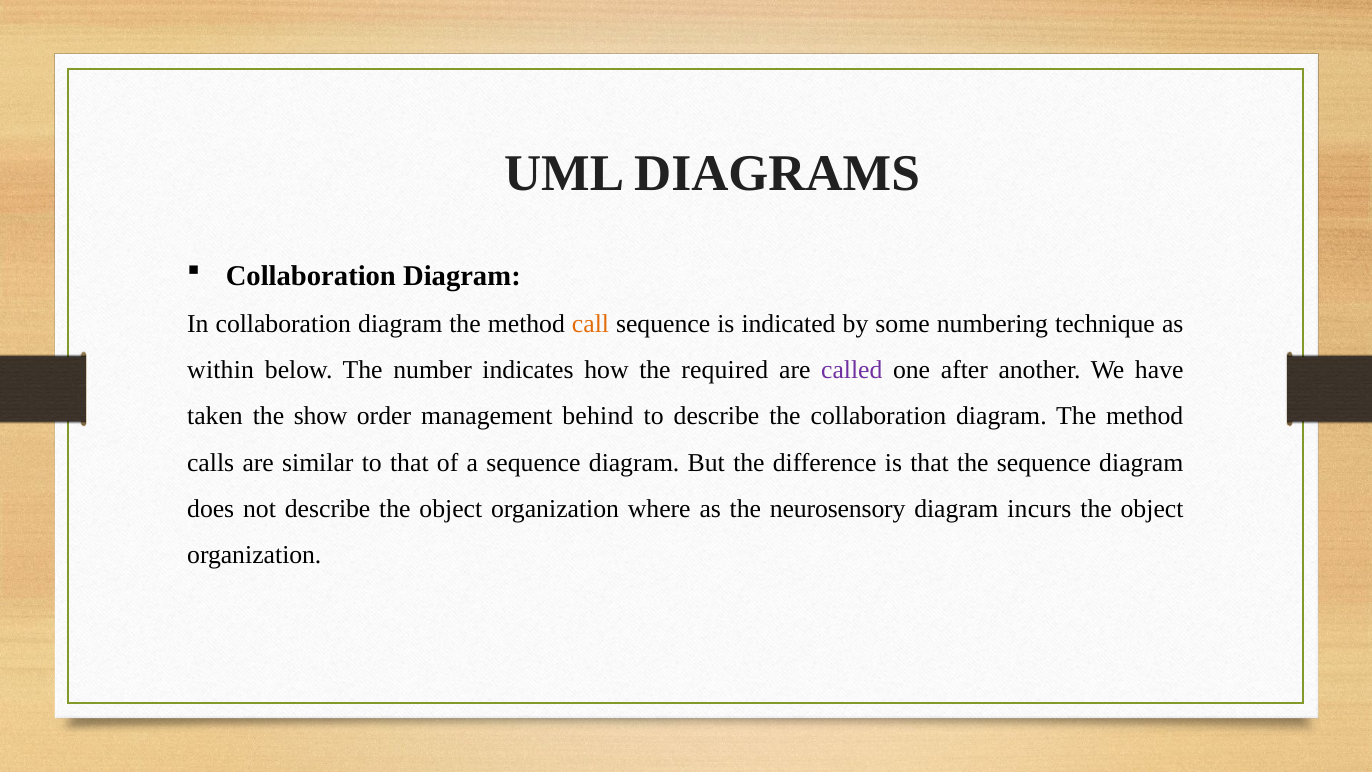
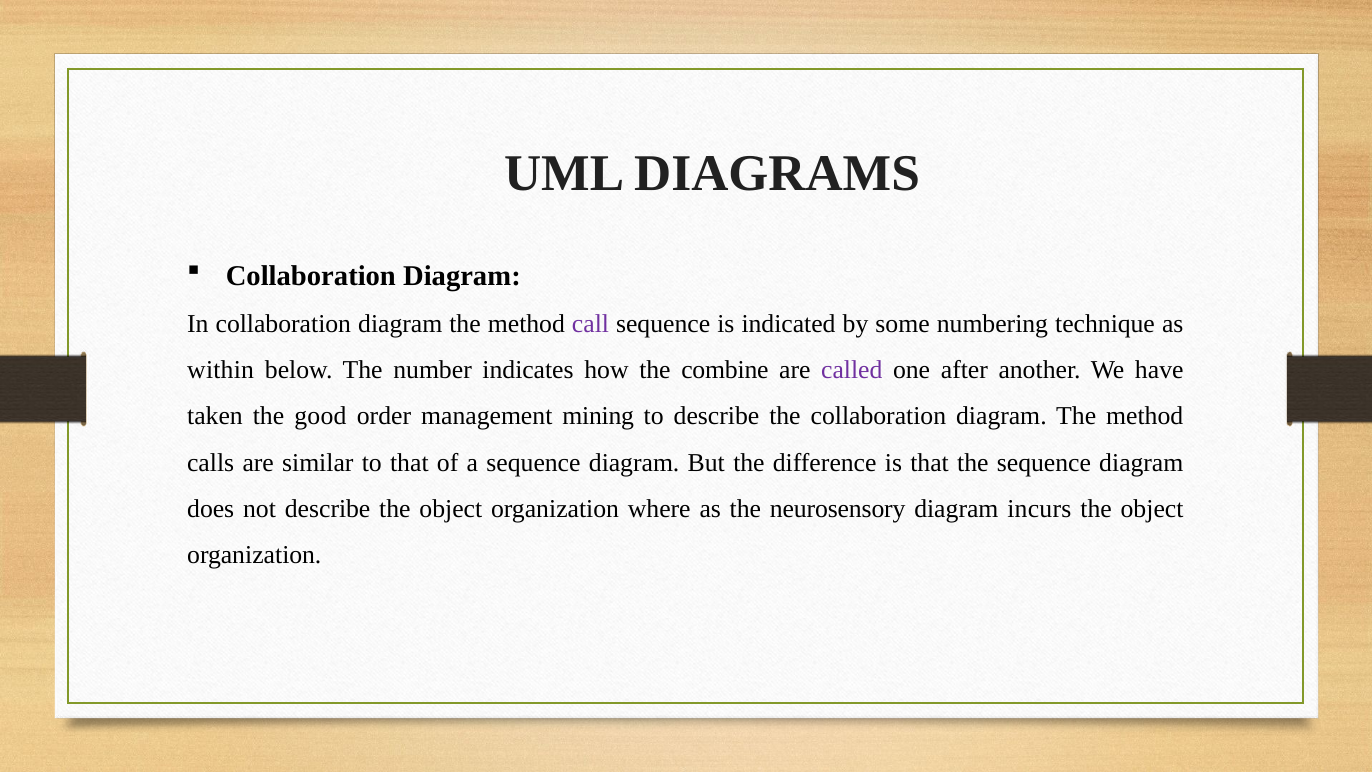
call colour: orange -> purple
required: required -> combine
show: show -> good
behind: behind -> mining
